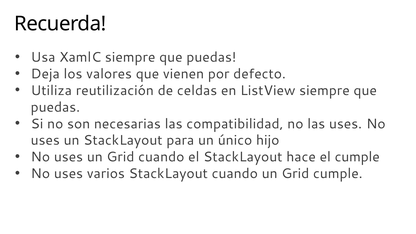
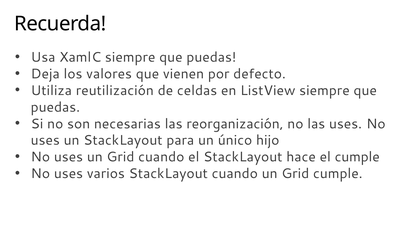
compatibilidad: compatibilidad -> reorganización
